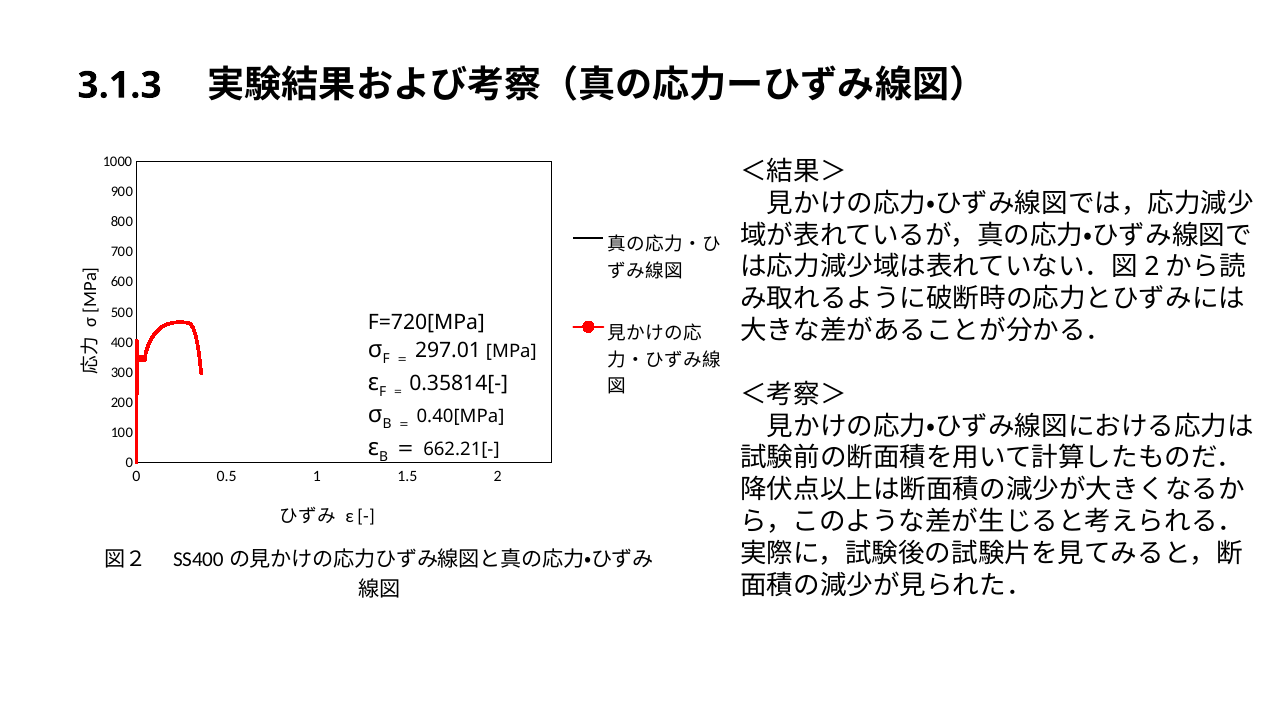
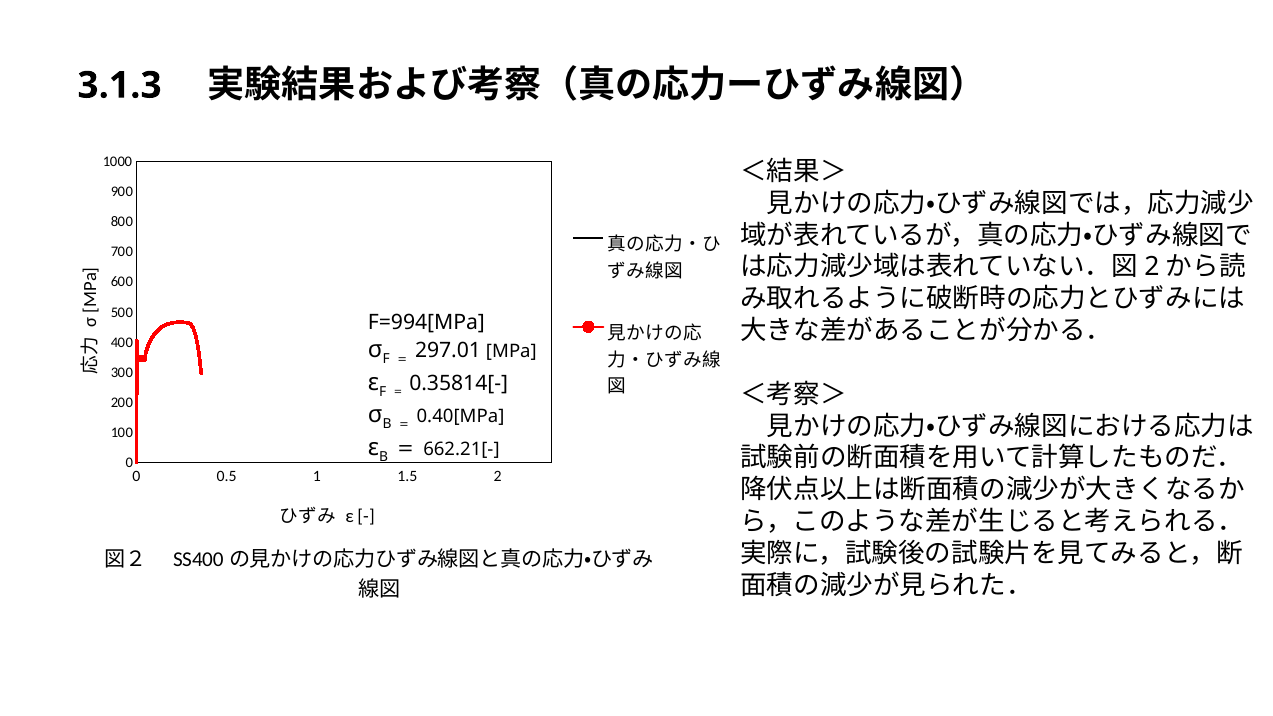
F=720[MPa: F=720[MPa -> F=994[MPa
